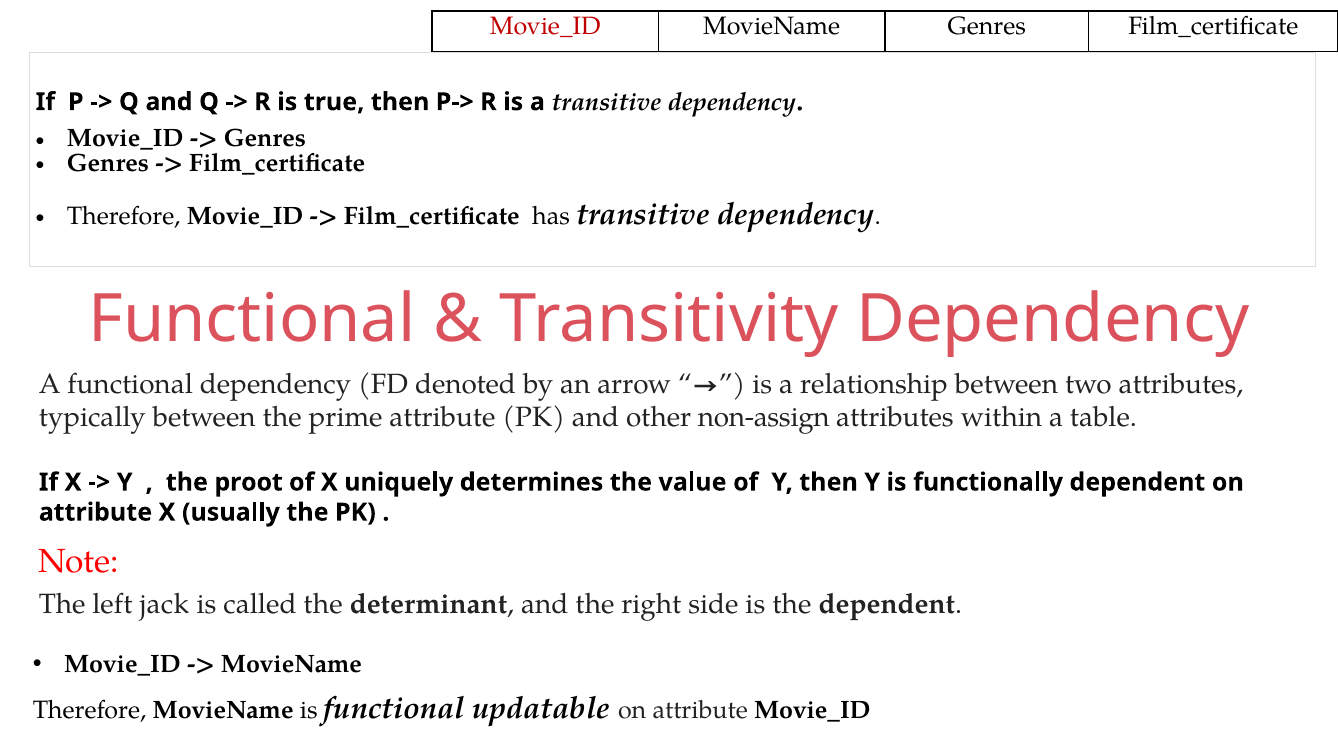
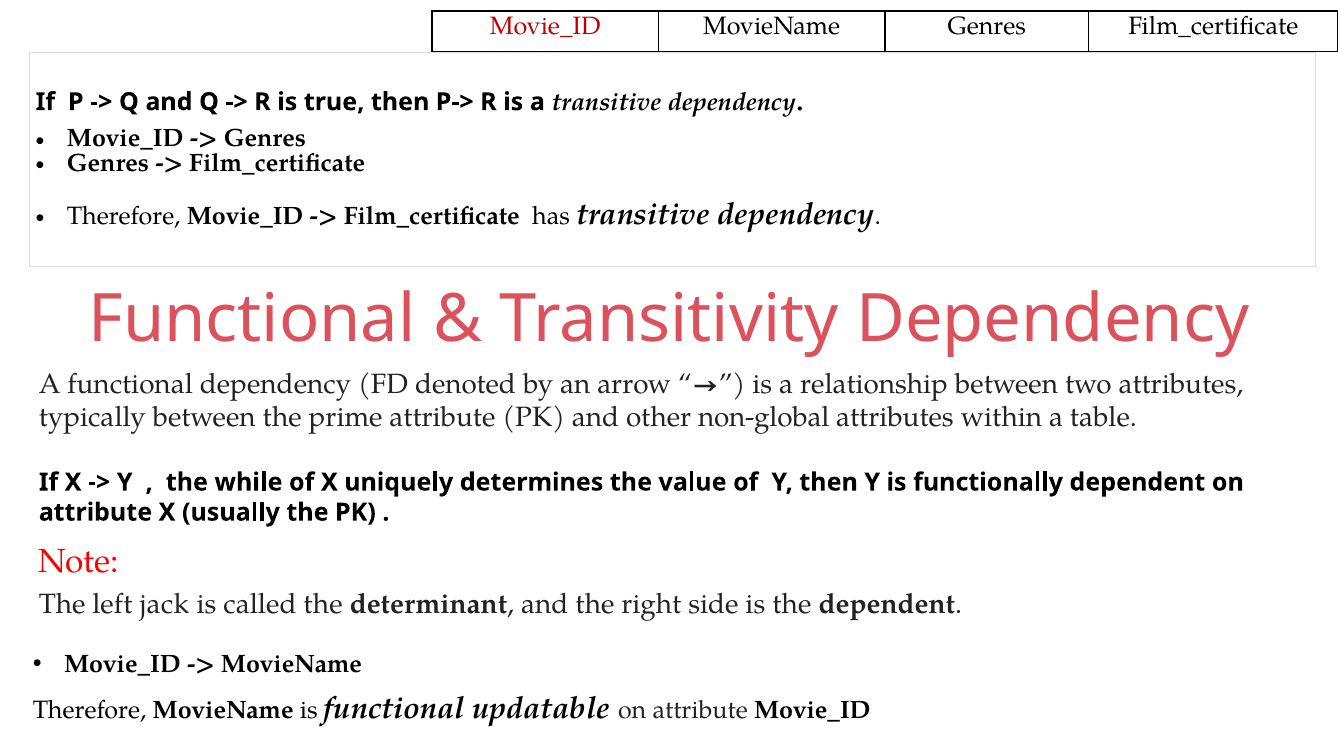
non-assign: non-assign -> non-global
proot: proot -> while
